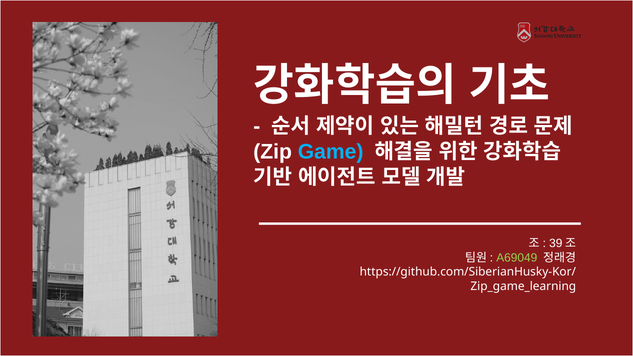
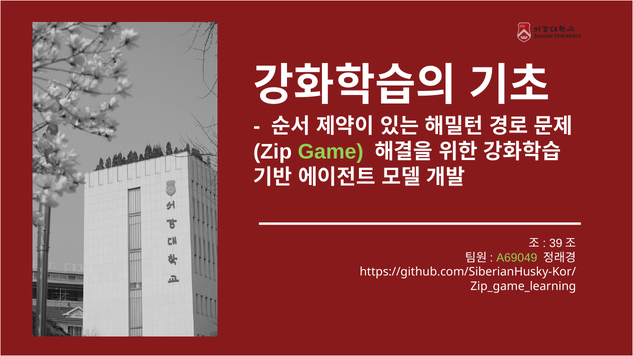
Game colour: light blue -> light green
